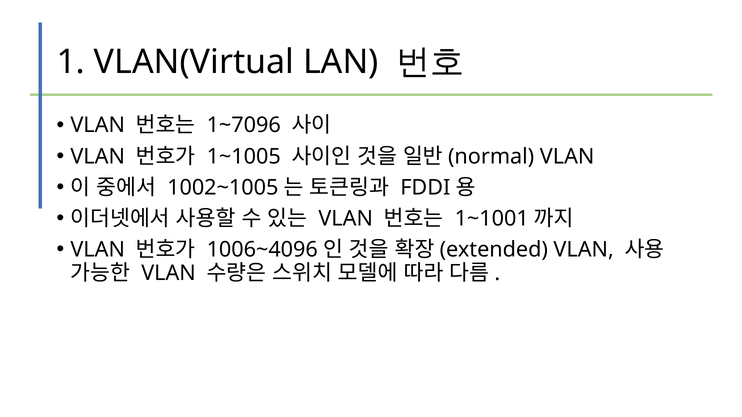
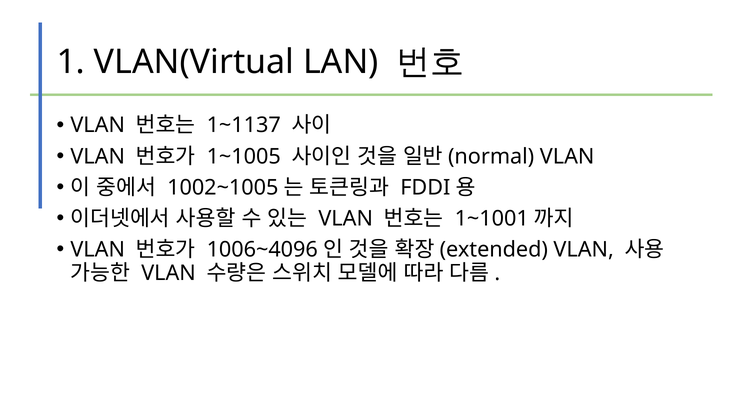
1~7096: 1~7096 -> 1~1137
